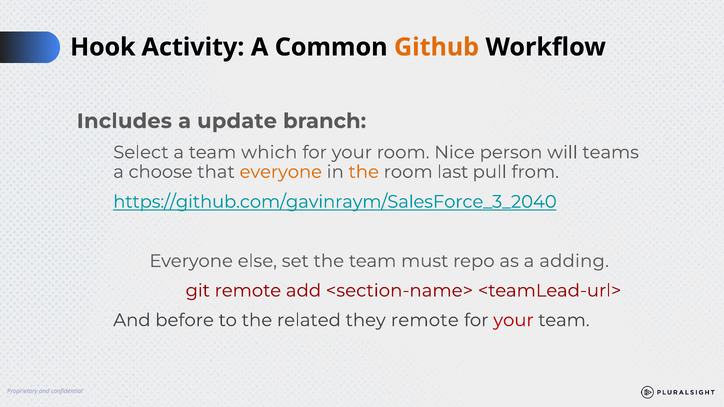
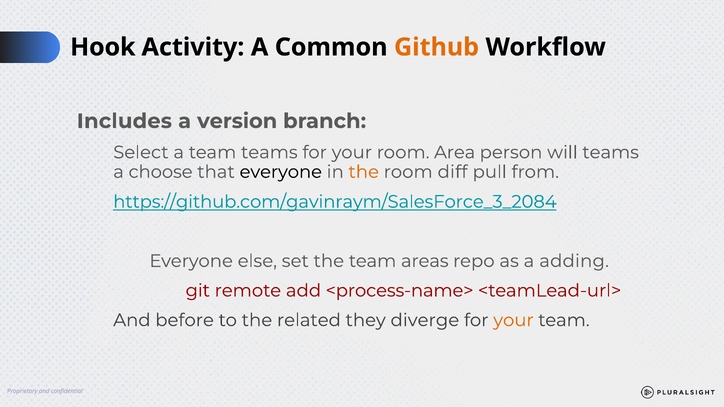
update: update -> version
team which: which -> teams
Nice: Nice -> Area
everyone at (281, 172) colour: orange -> black
last: last -> diff
https://github.com/gavinraym/SalesForce_3_2040: https://github.com/gavinraym/SalesForce_3_2040 -> https://github.com/gavinraym/SalesForce_3_2084
must: must -> areas
<section-name>: <section-name> -> <process-name>
they remote: remote -> diverge
your at (513, 320) colour: red -> orange
